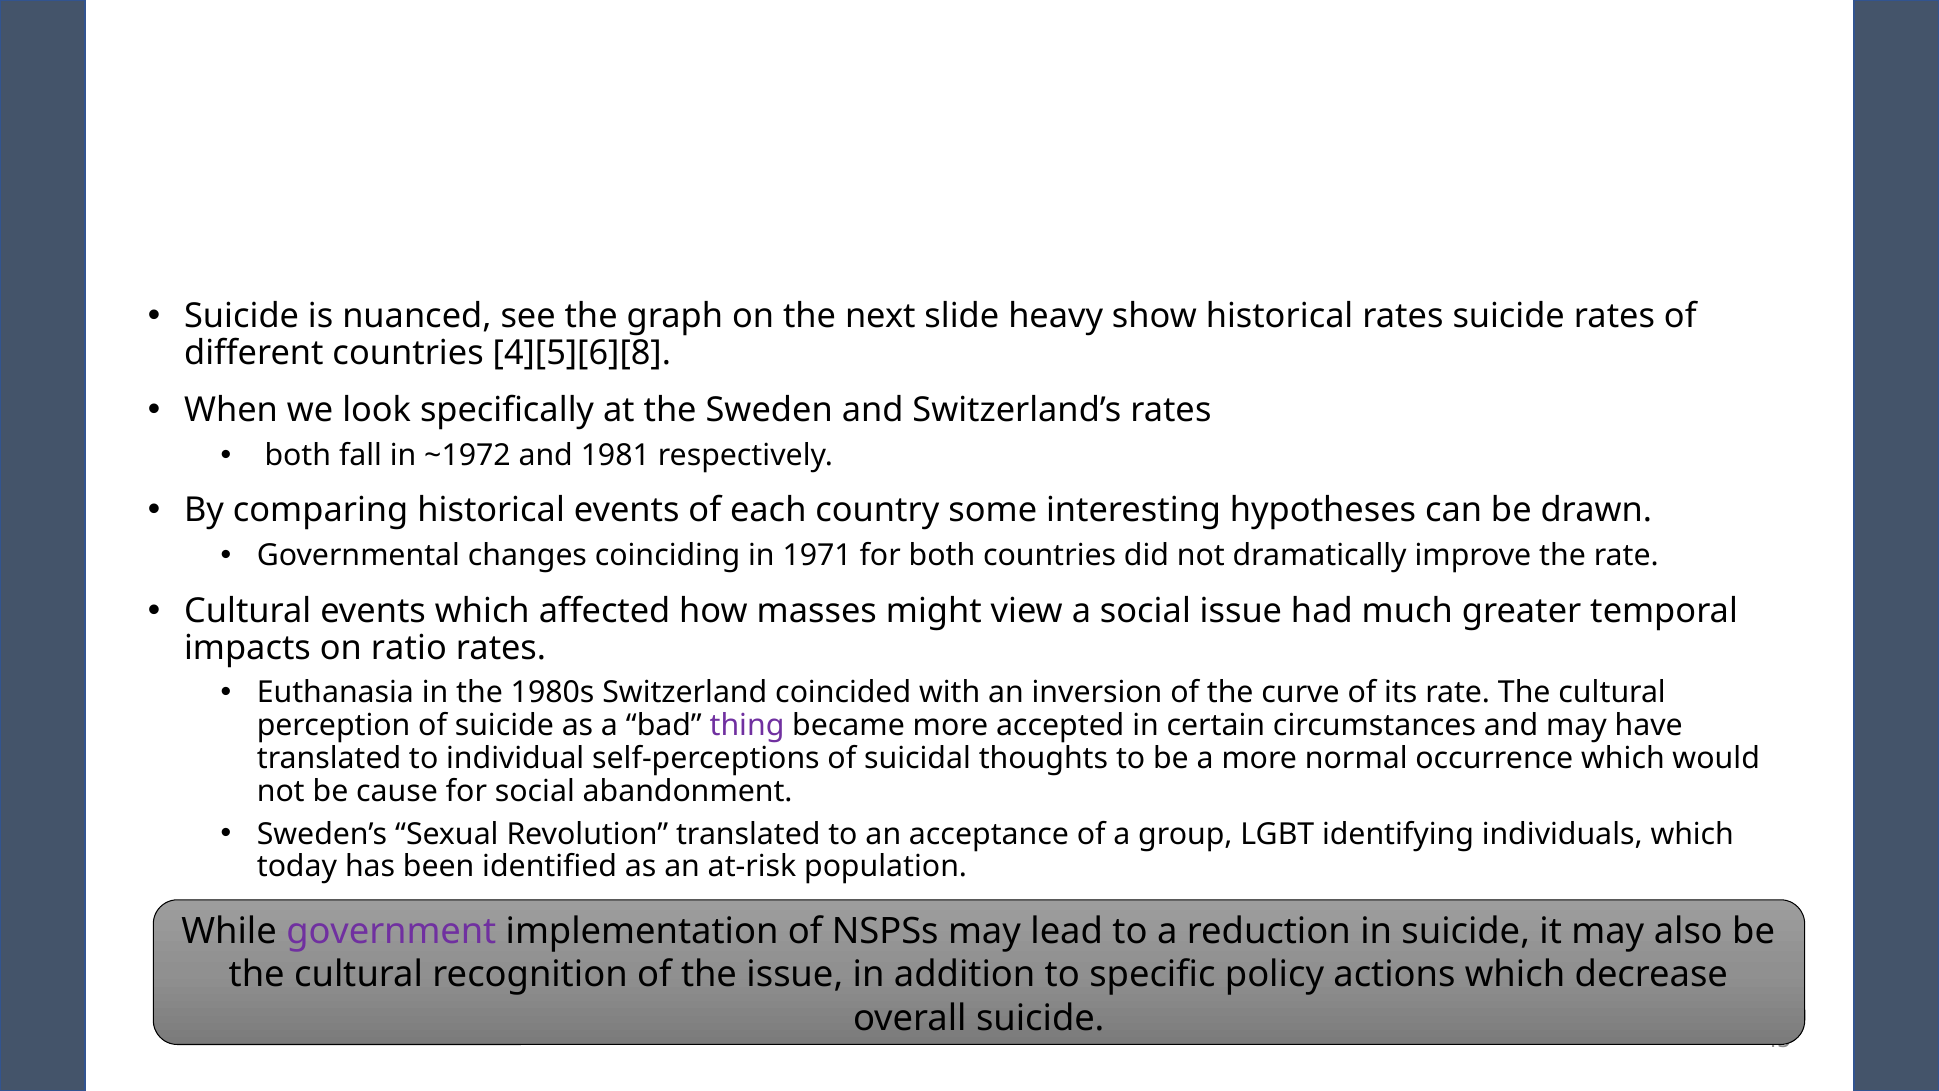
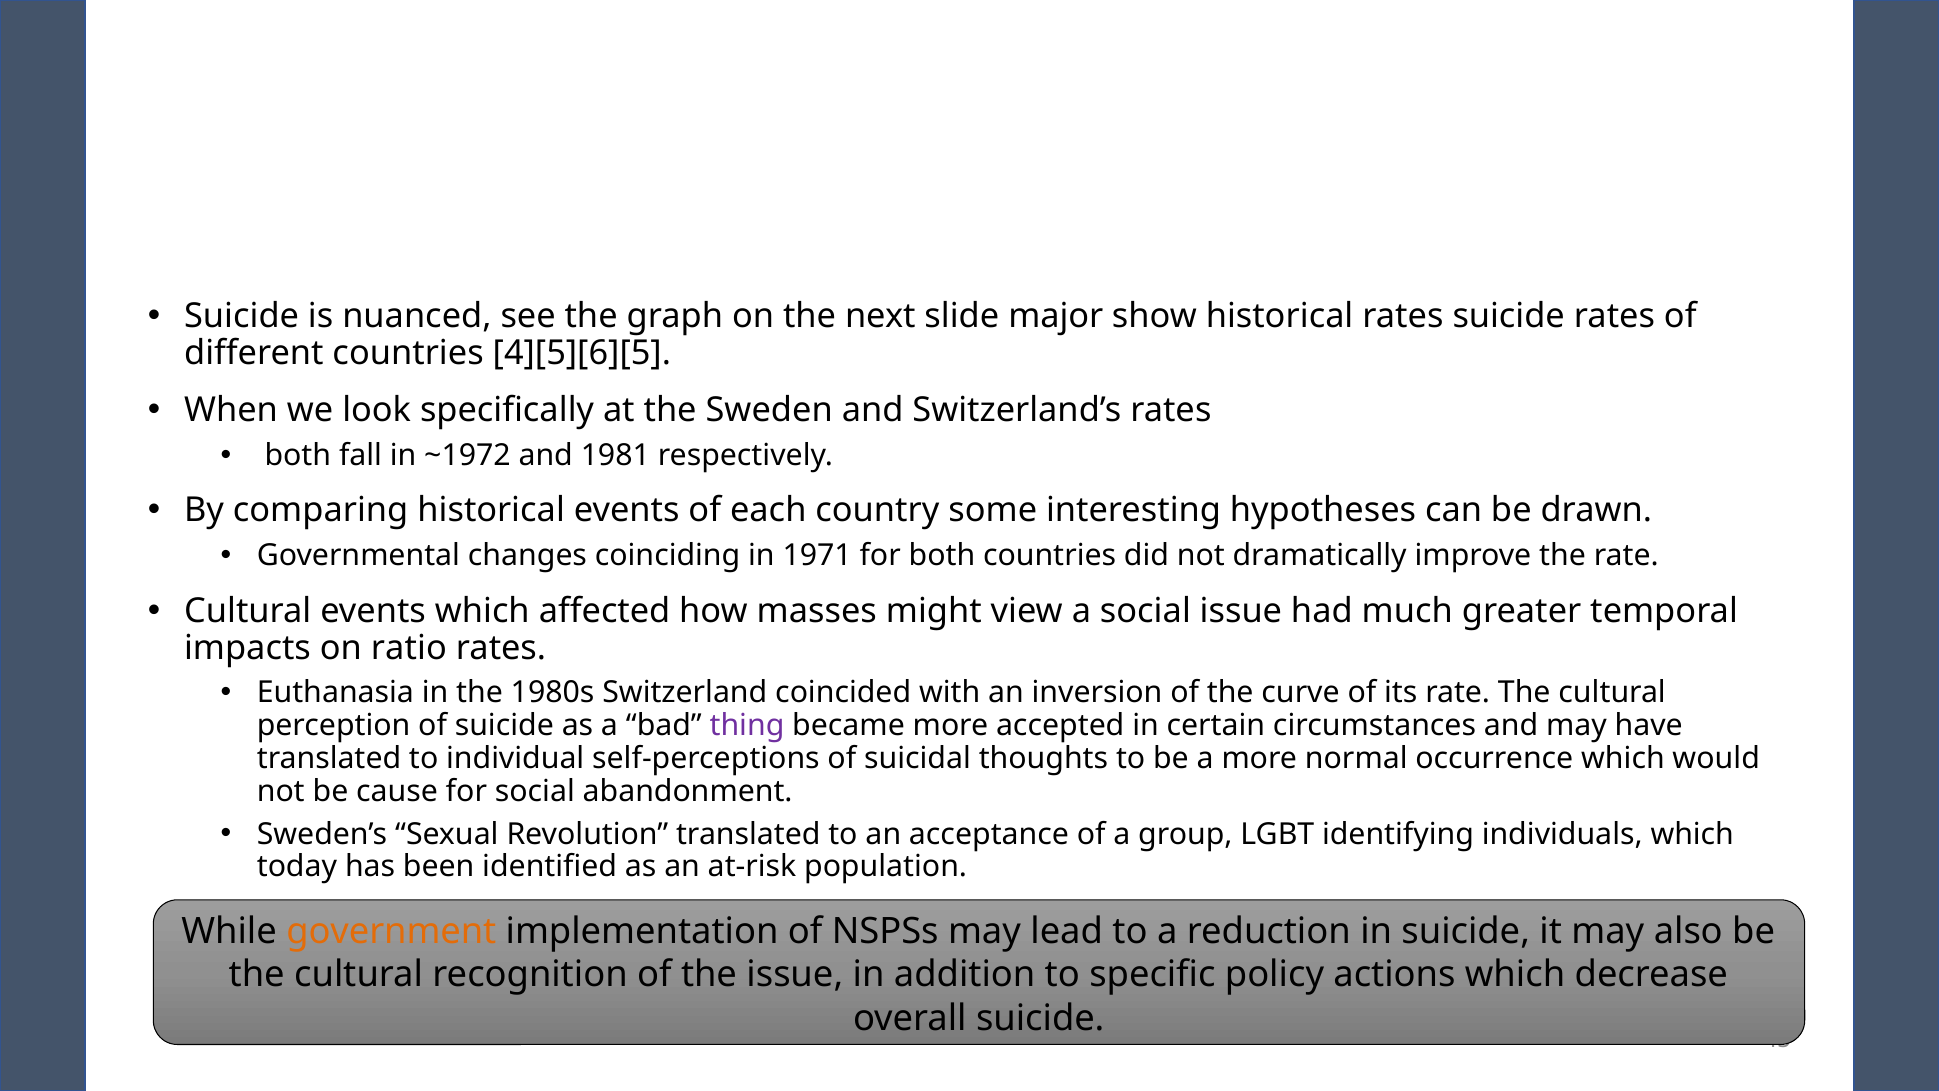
heavy: heavy -> major
4][5][6][8: 4][5][6][8 -> 4][5][6][5
government colour: purple -> orange
